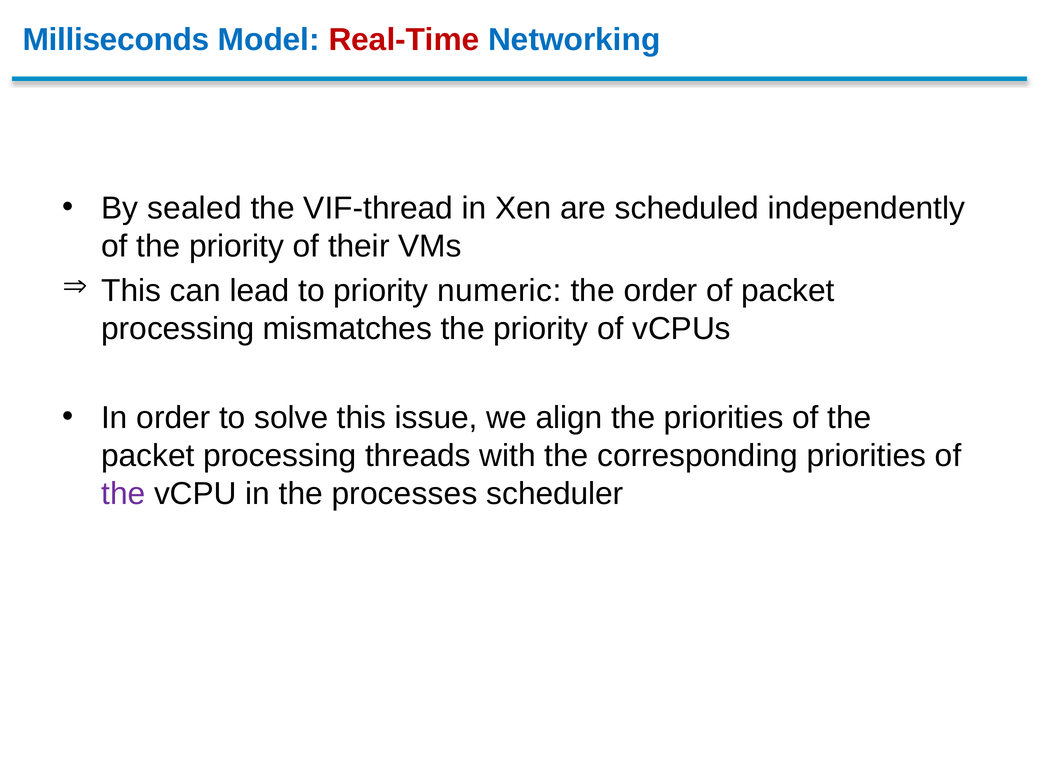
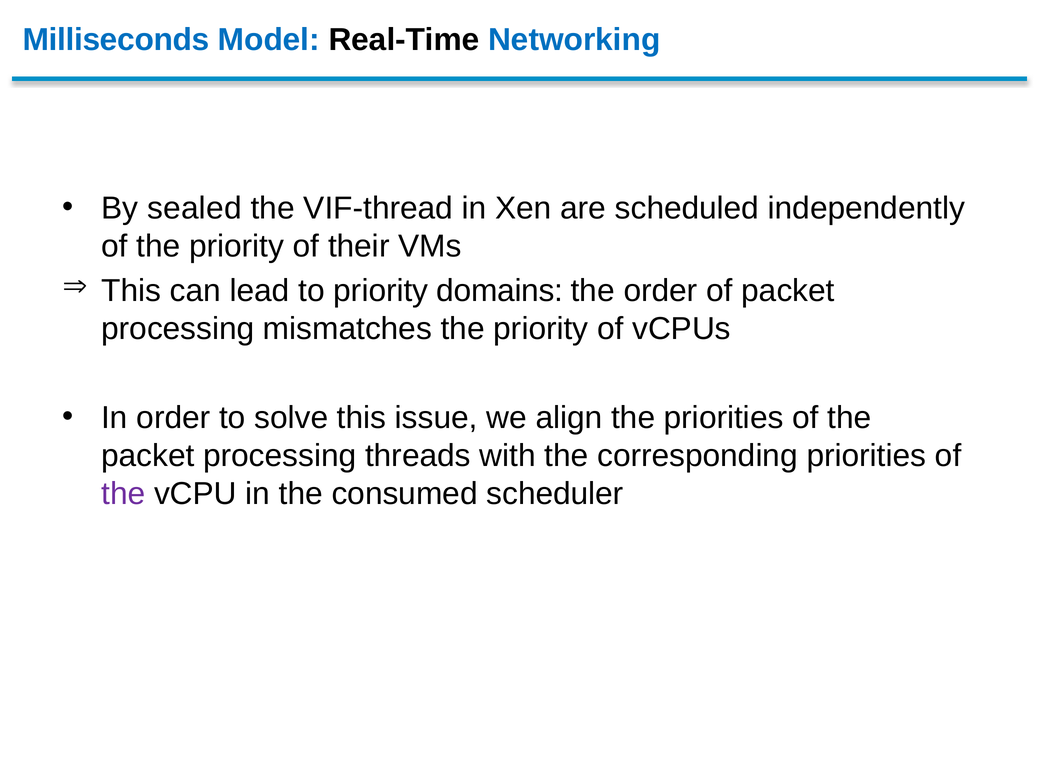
Real-Time colour: red -> black
numeric: numeric -> domains
processes: processes -> consumed
